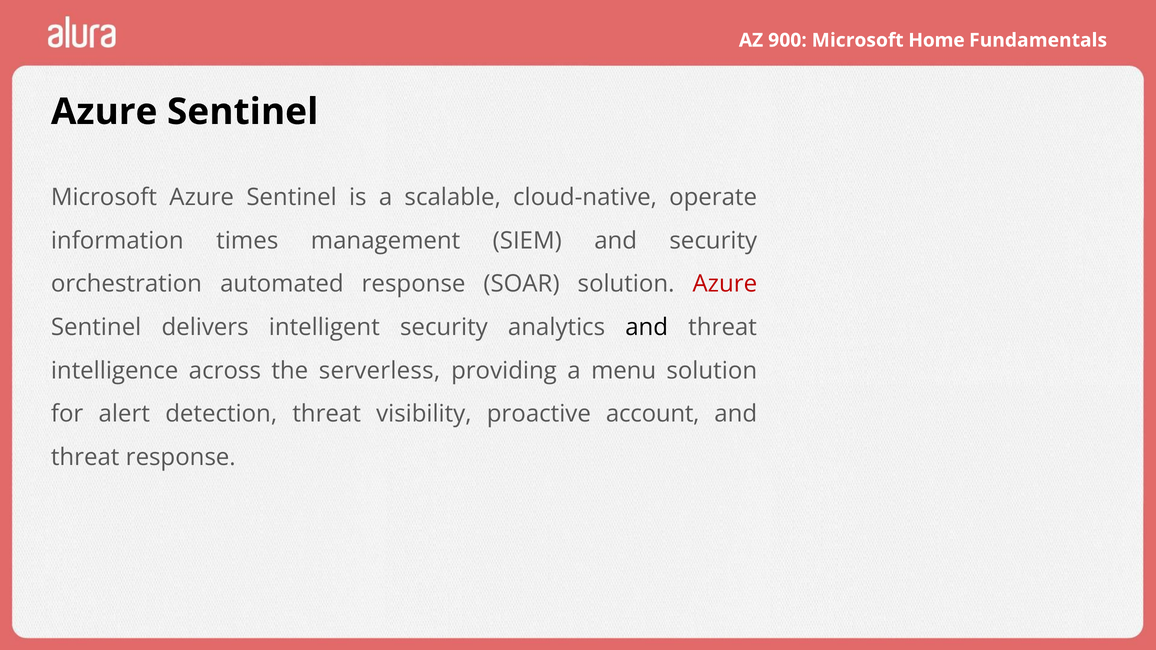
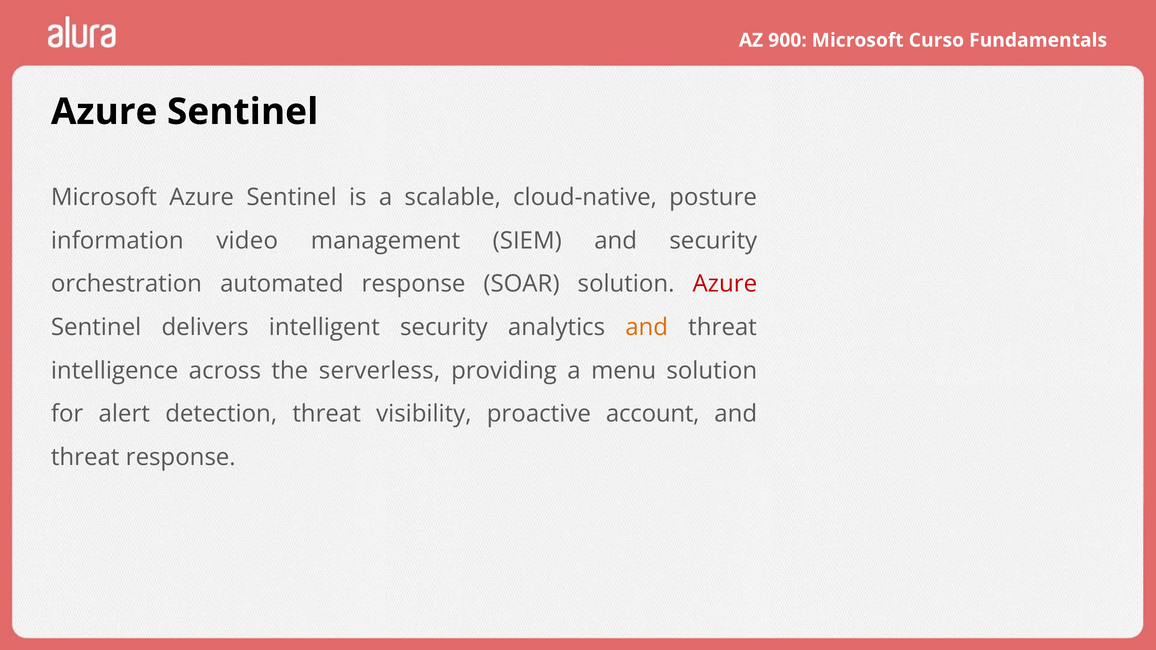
Home: Home -> Curso
operate: operate -> posture
times: times -> video
and at (647, 327) colour: black -> orange
